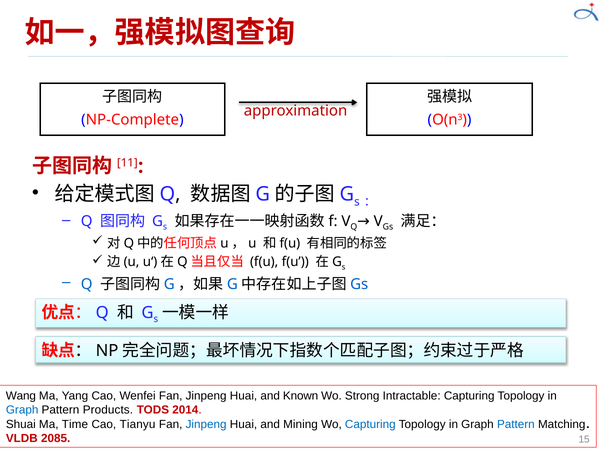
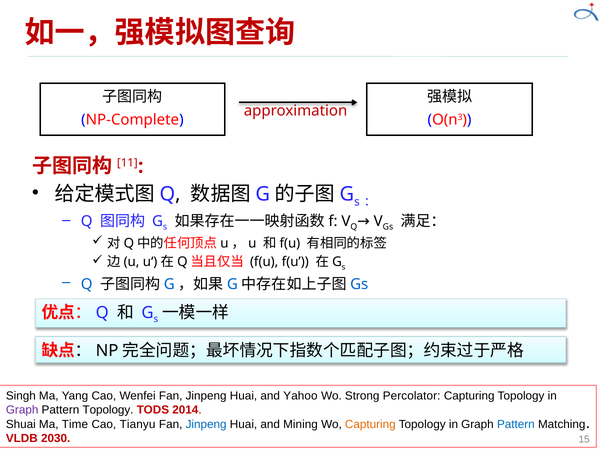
Wang: Wang -> Singh
Known: Known -> Yahoo
Intractable: Intractable -> Percolator
Graph at (22, 410) colour: blue -> purple
Pattern Products: Products -> Topology
Capturing at (370, 424) colour: blue -> orange
2085: 2085 -> 2030
